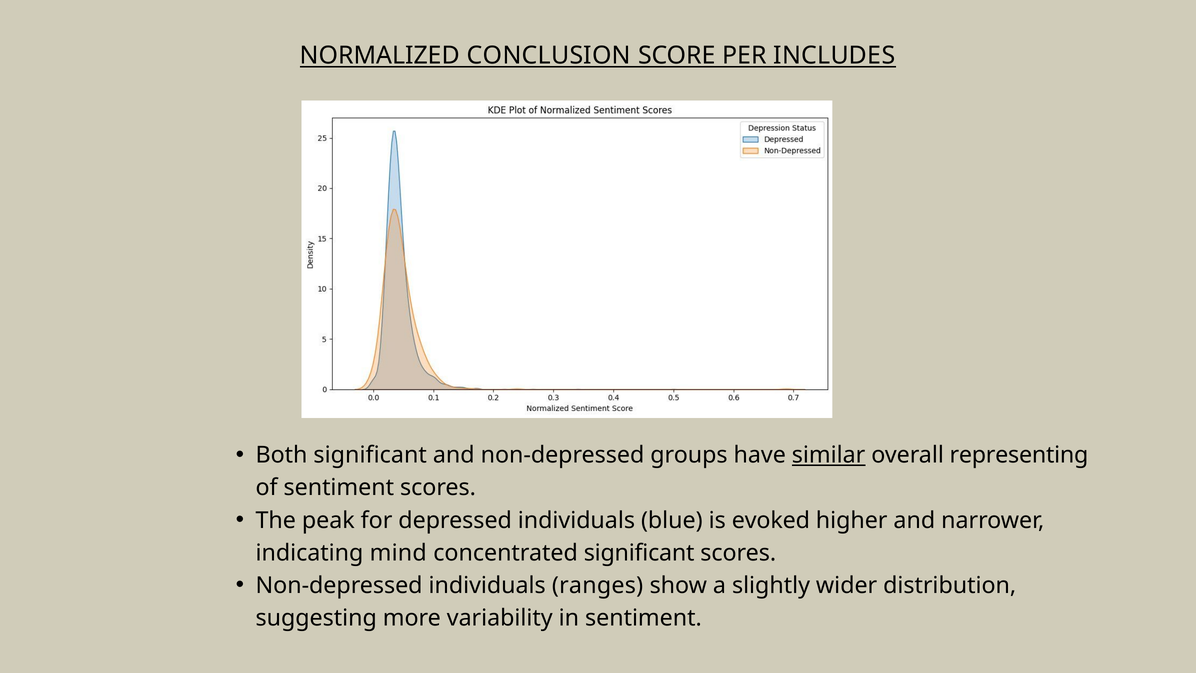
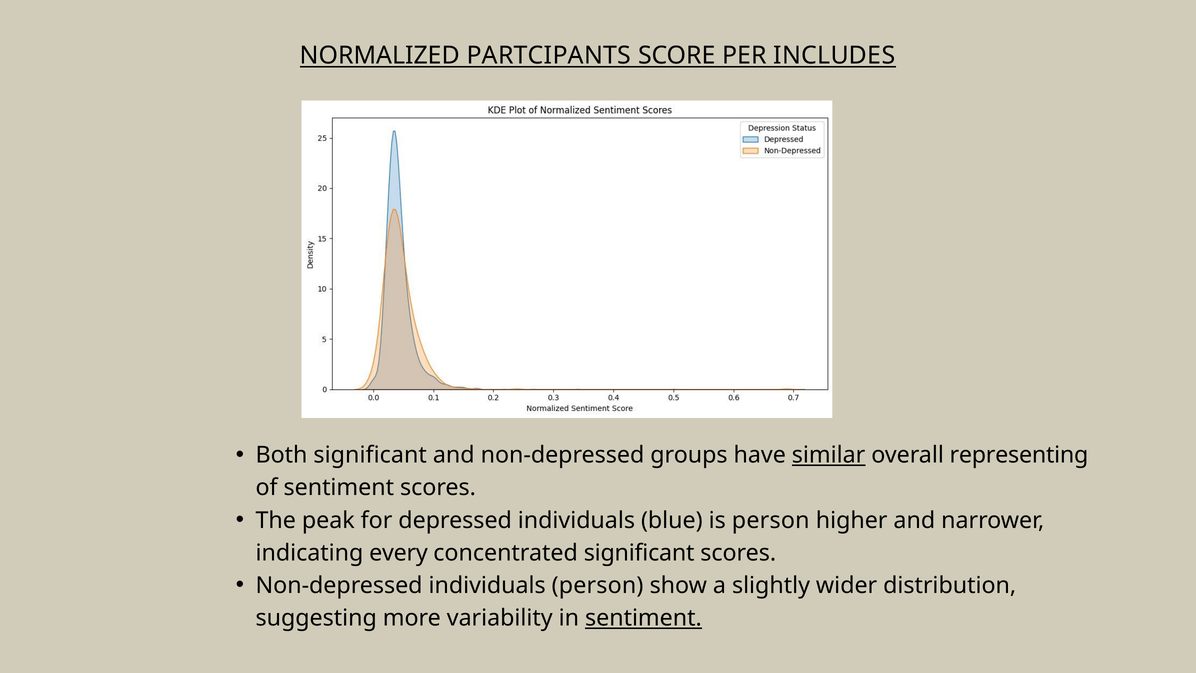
CONCLUSION: CONCLUSION -> PARTCIPANTS
is evoked: evoked -> person
mind: mind -> every
individuals ranges: ranges -> person
sentiment at (643, 618) underline: none -> present
